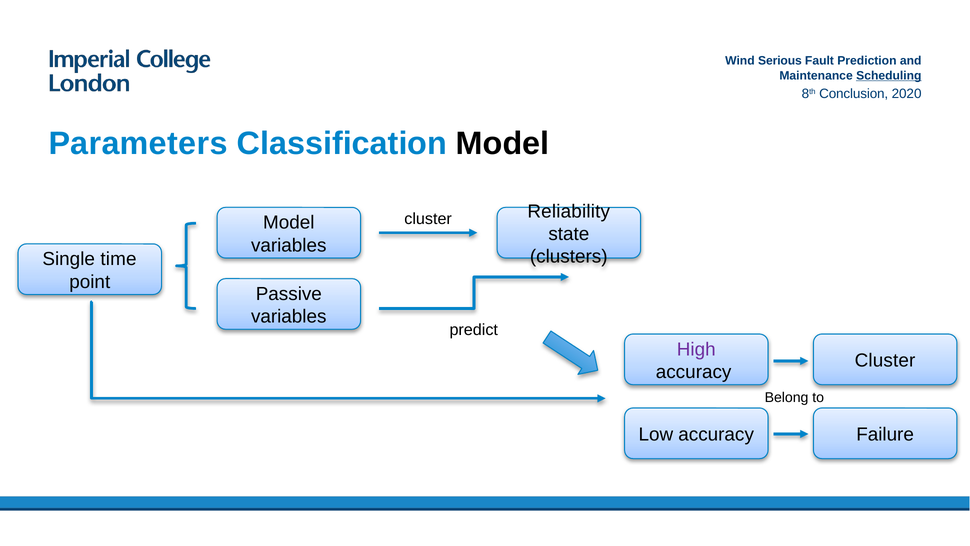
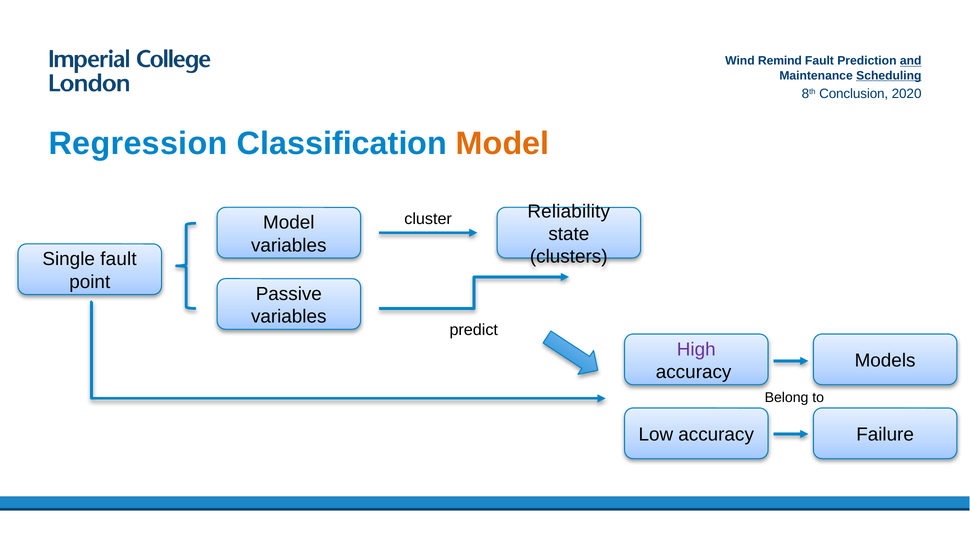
Serious: Serious -> Remind
and underline: none -> present
Parameters: Parameters -> Regression
Model at (503, 143) colour: black -> orange
Single time: time -> fault
Cluster at (885, 360): Cluster -> Models
